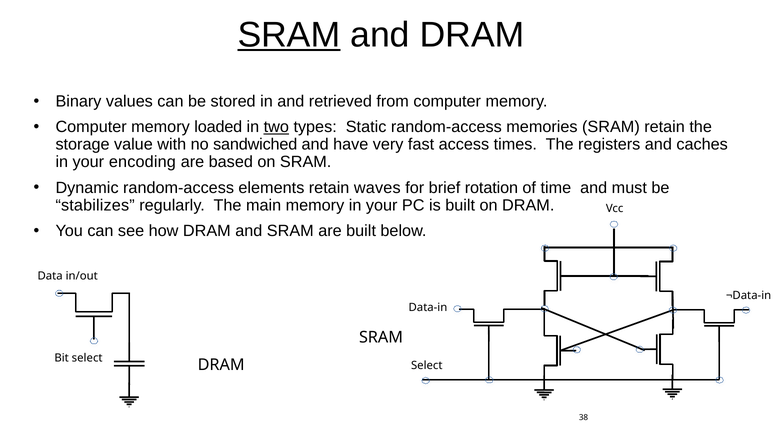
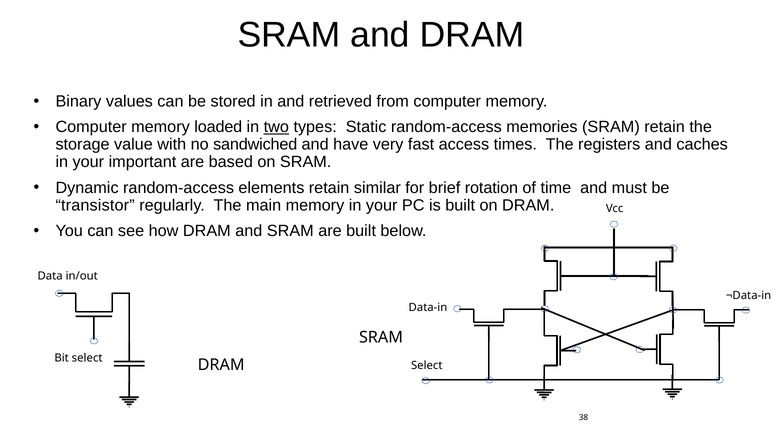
SRAM at (289, 35) underline: present -> none
encoding: encoding -> important
waves: waves -> similar
stabilizes: stabilizes -> transistor
